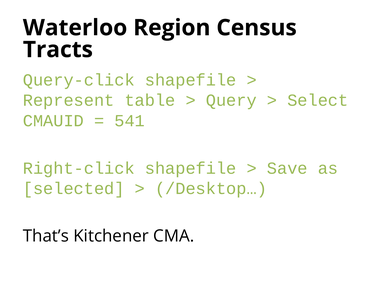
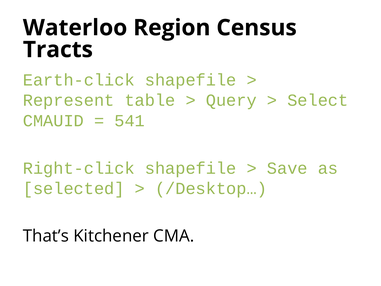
Query-click: Query-click -> Earth-click
